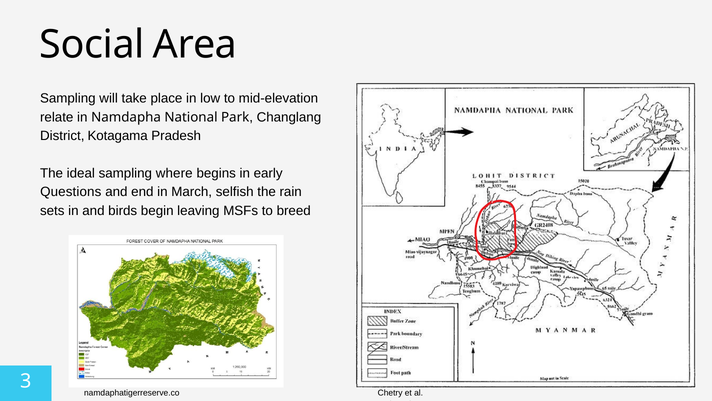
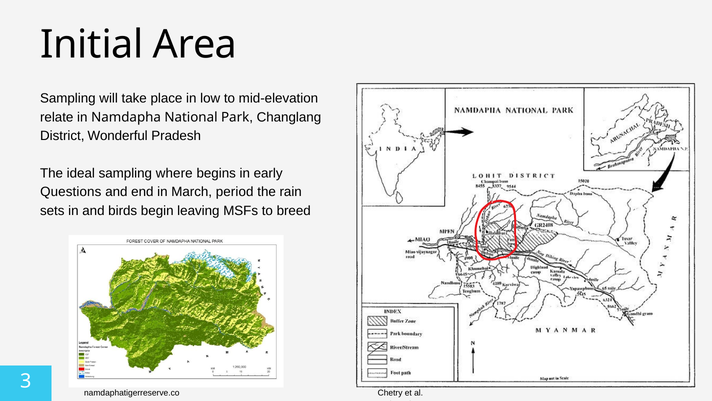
Social: Social -> Initial
Kotagama: Kotagama -> Wonderful
selfish: selfish -> period
